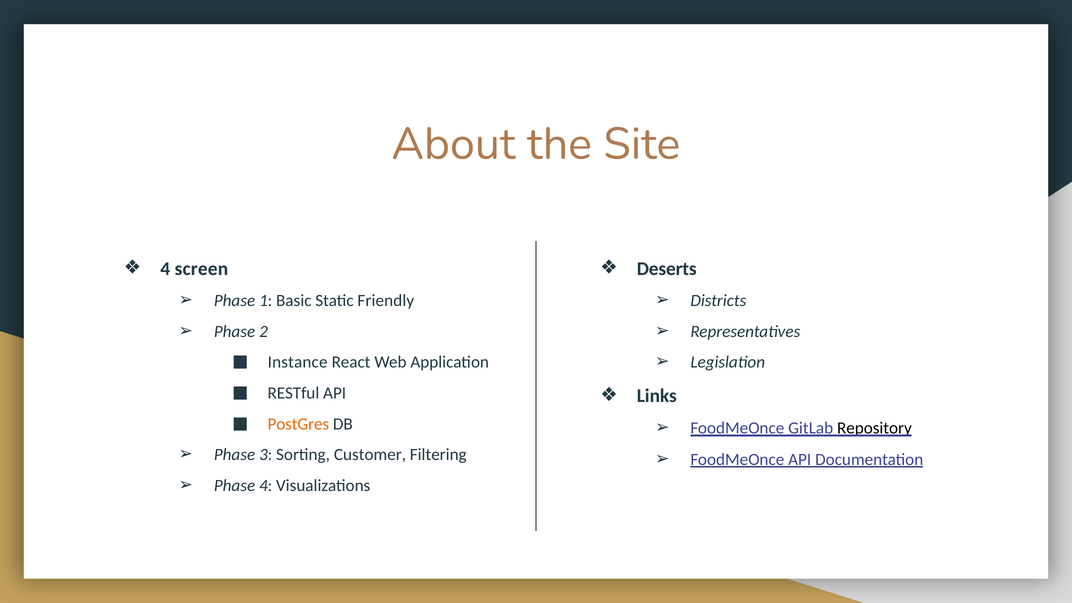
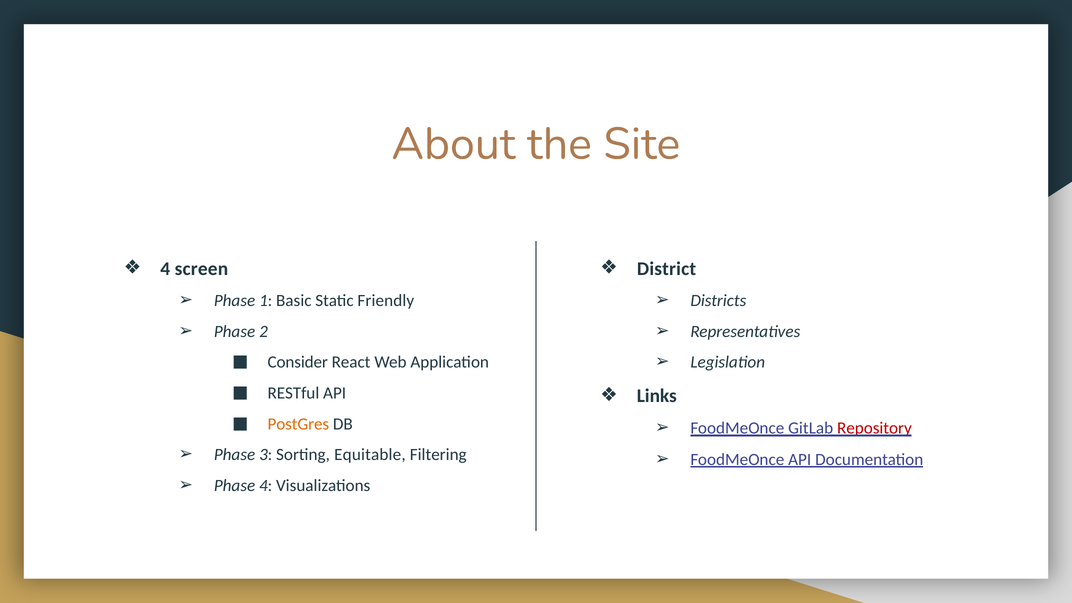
Deserts: Deserts -> District
Instance: Instance -> Consider
Repository colour: black -> red
Customer: Customer -> Equitable
